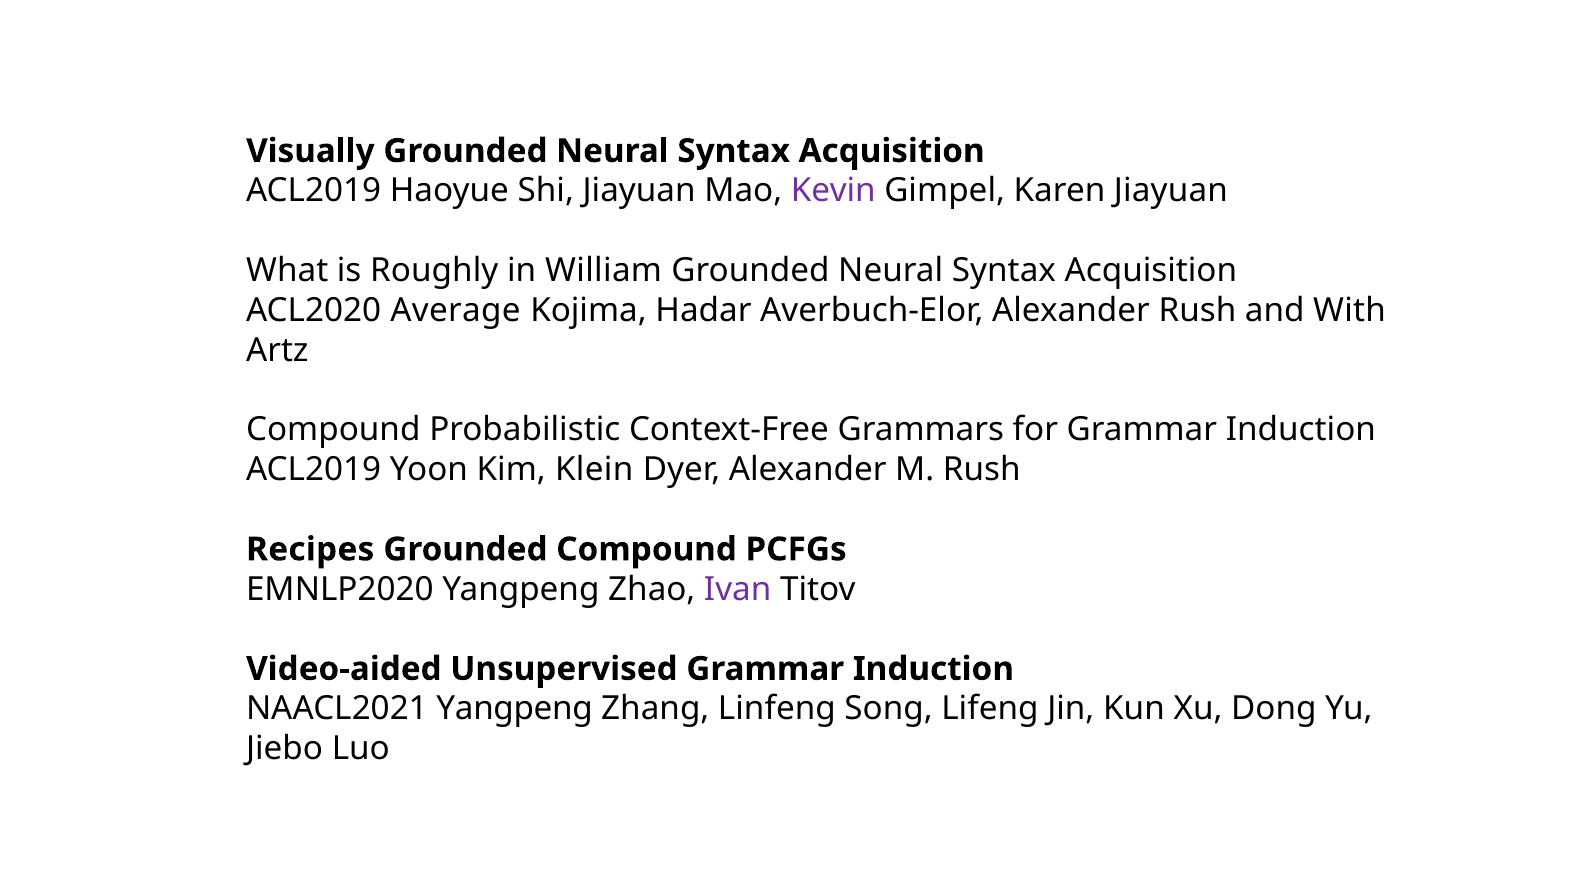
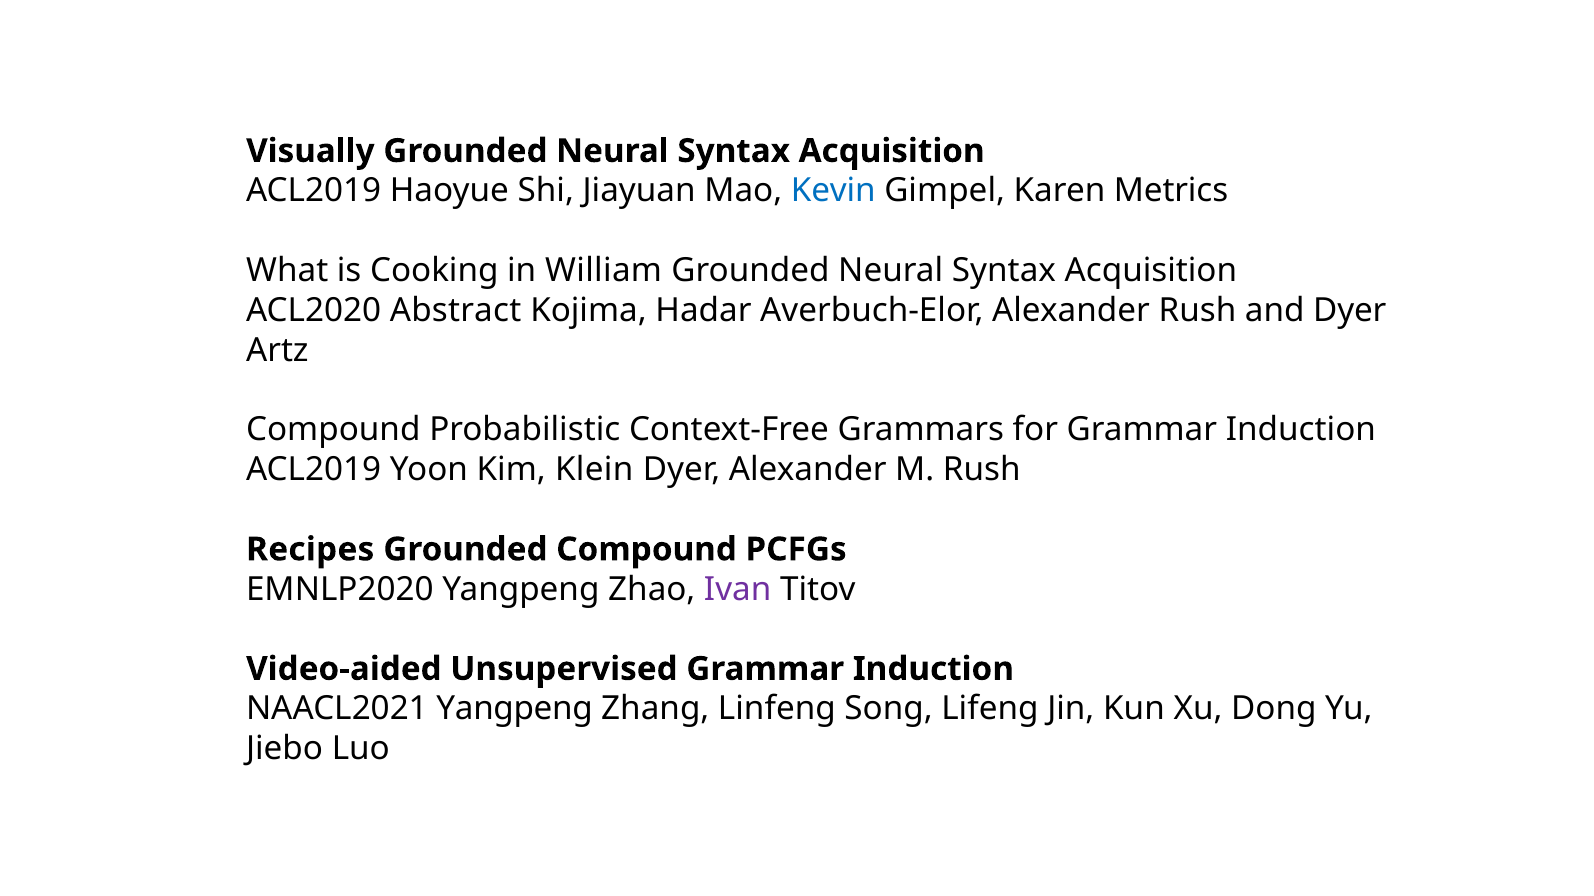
Kevin colour: purple -> blue
Karen Jiayuan: Jiayuan -> Metrics
Roughly: Roughly -> Cooking
Average: Average -> Abstract
and With: With -> Dyer
